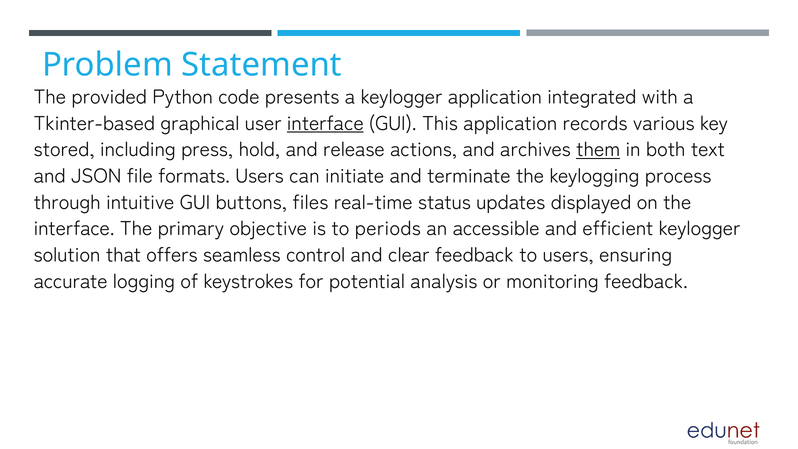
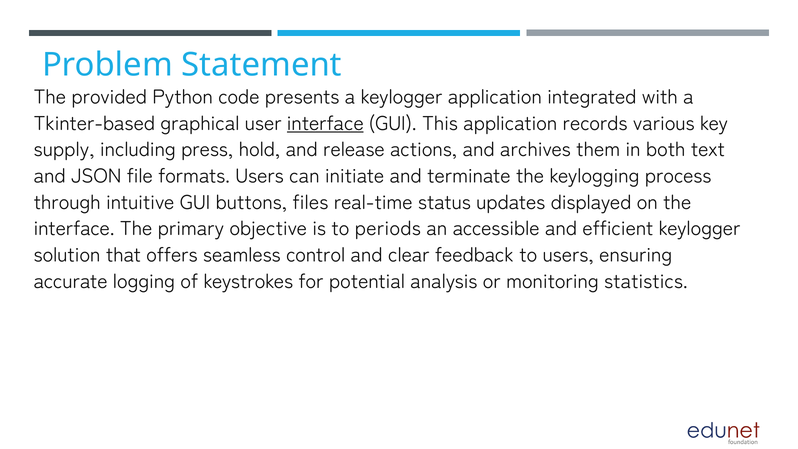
stored: stored -> supply
them underline: present -> none
monitoring feedback: feedback -> statistics
